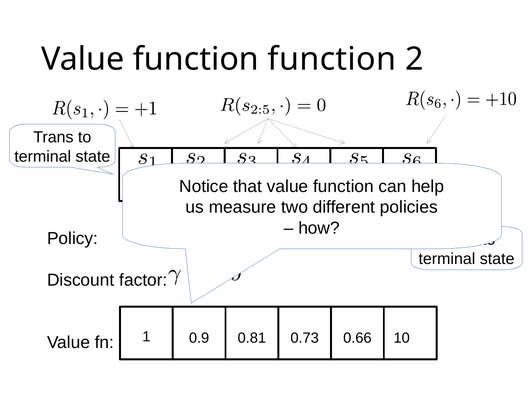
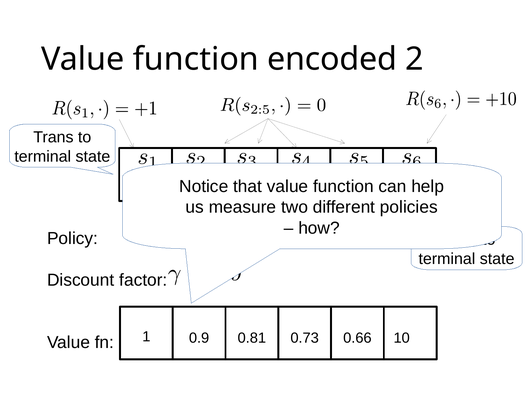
function function: function -> encoded
